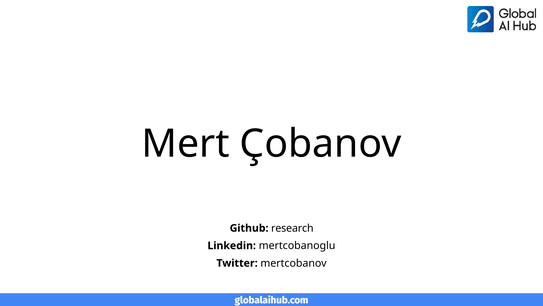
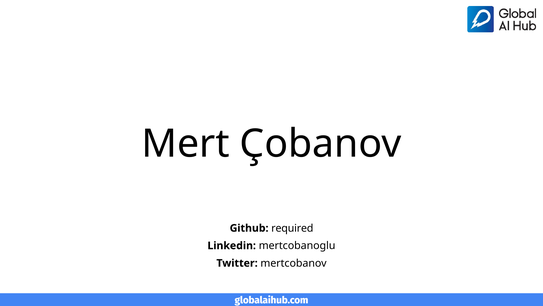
research: research -> required
